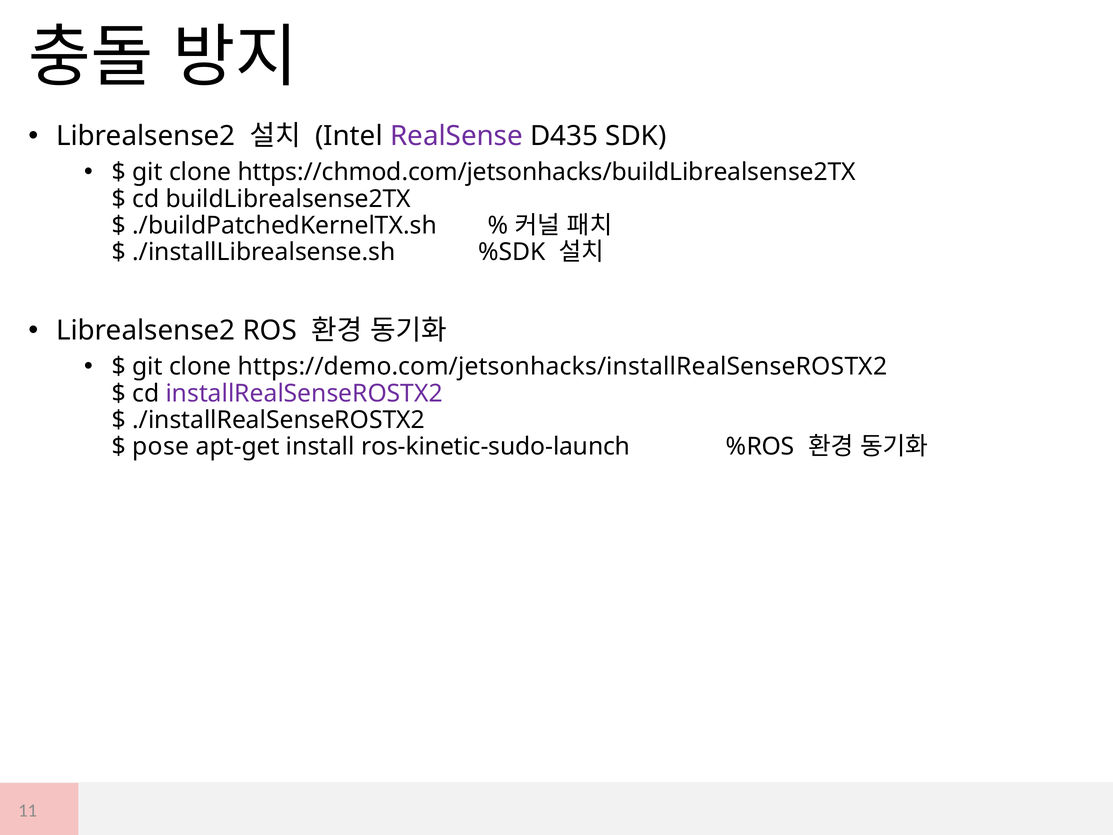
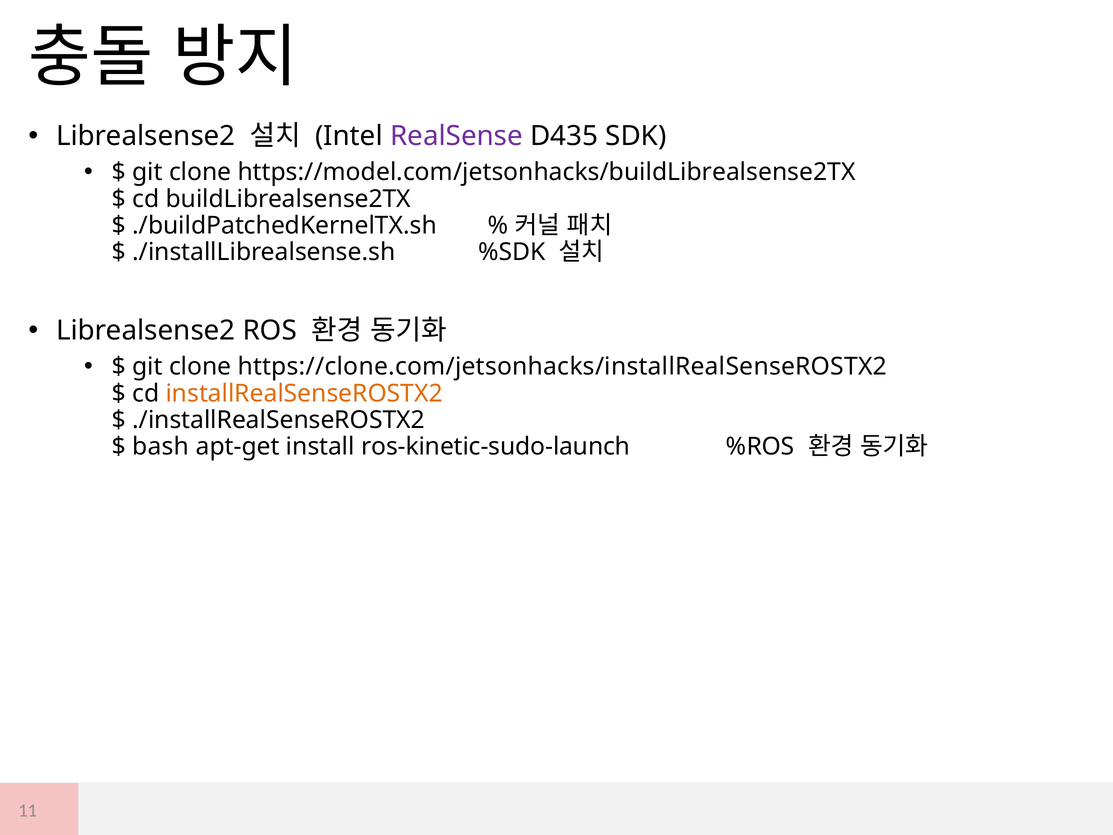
https://chmod.com/jetsonhacks/buildLibrealsense2TX: https://chmod.com/jetsonhacks/buildLibrealsense2TX -> https://model.com/jetsonhacks/buildLibrealsense2TX
https://demo.com/jetsonhacks/installRealSenseROSTX2: https://demo.com/jetsonhacks/installRealSenseROSTX2 -> https://clone.com/jetsonhacks/installRealSenseROSTX2
installRealSenseROSTX2 colour: purple -> orange
pose: pose -> bash
